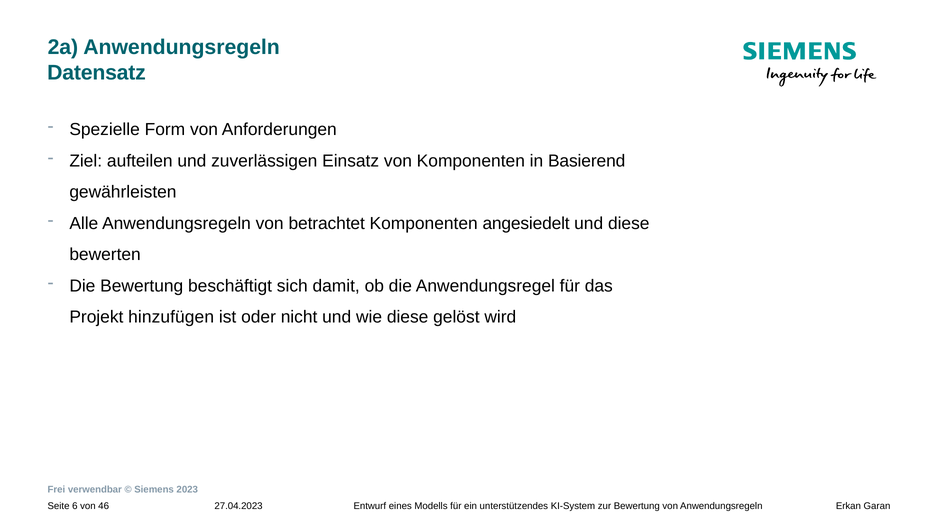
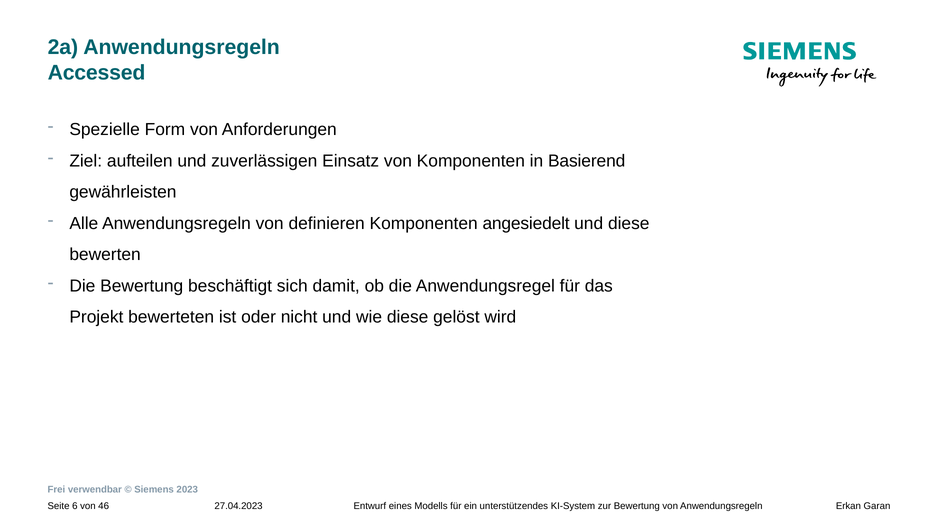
Datensatz: Datensatz -> Accessed
betrachtet: betrachtet -> definieren
hinzufügen: hinzufügen -> bewerteten
